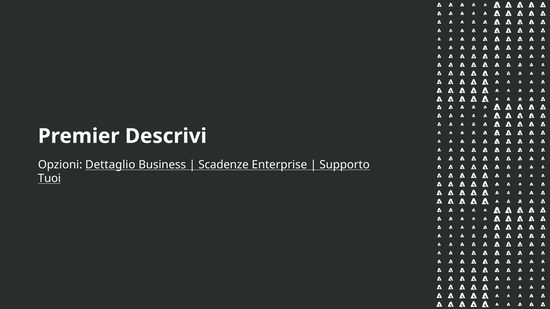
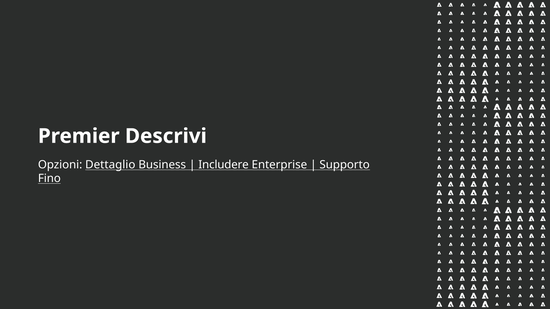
Scadenze: Scadenze -> Includere
Tuoi: Tuoi -> Fino
